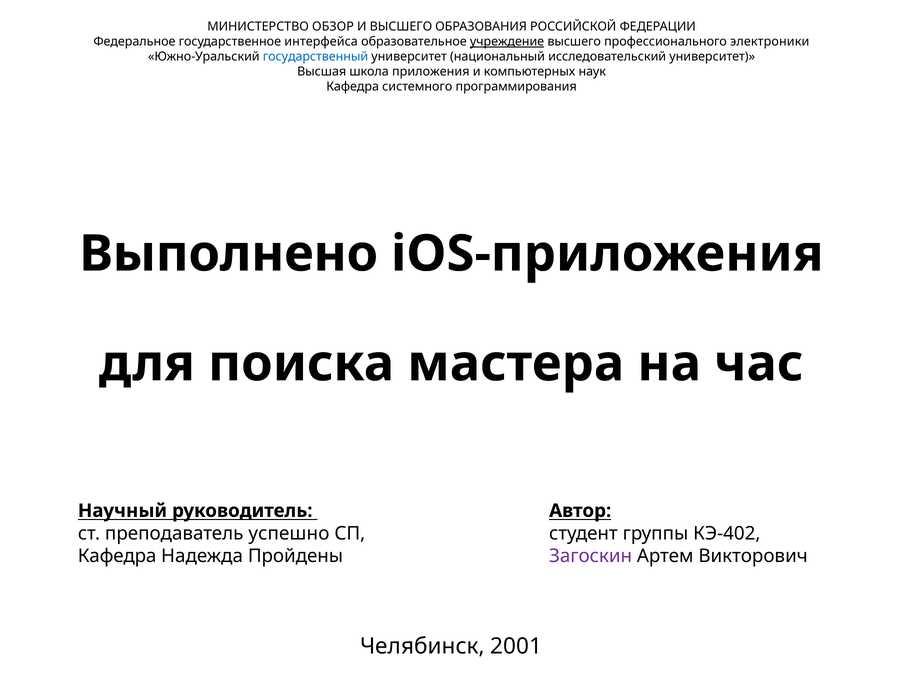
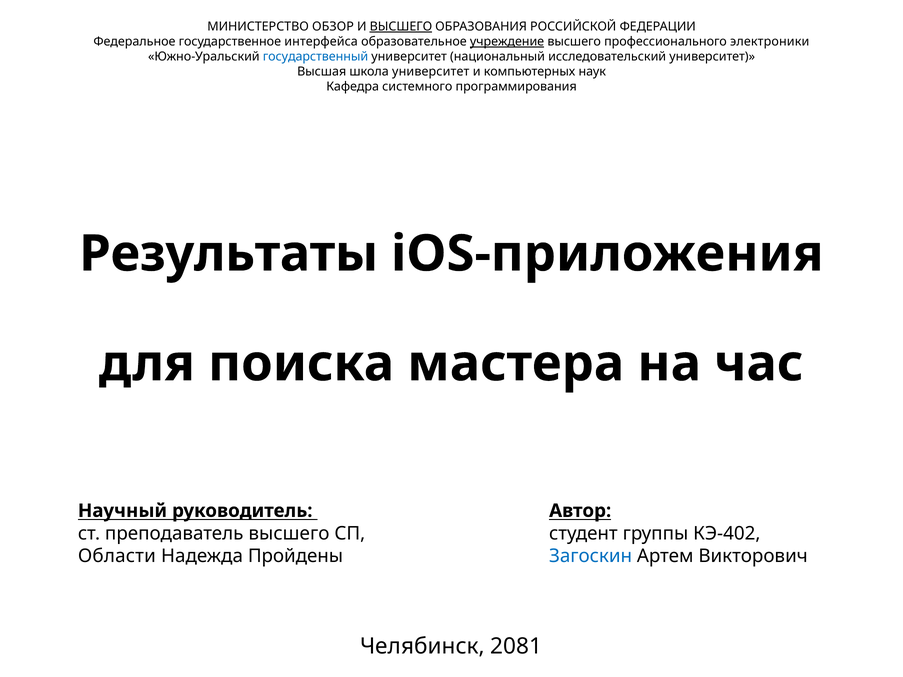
ВЫСШЕГО at (401, 27) underline: none -> present
школа приложения: приложения -> университет
Выполнено: Выполнено -> Результаты
преподаватель успешно: успешно -> высшего
Кафедра at (117, 556): Кафедра -> Области
Загоскин colour: purple -> blue
2001: 2001 -> 2081
